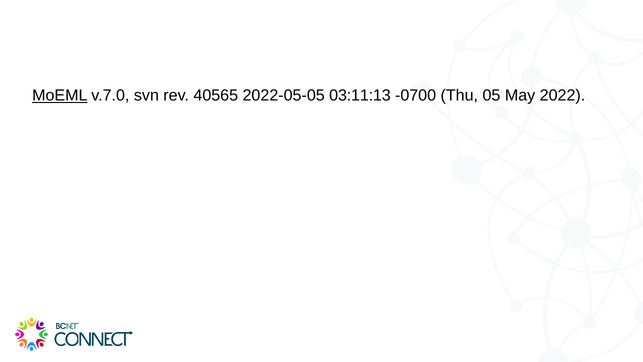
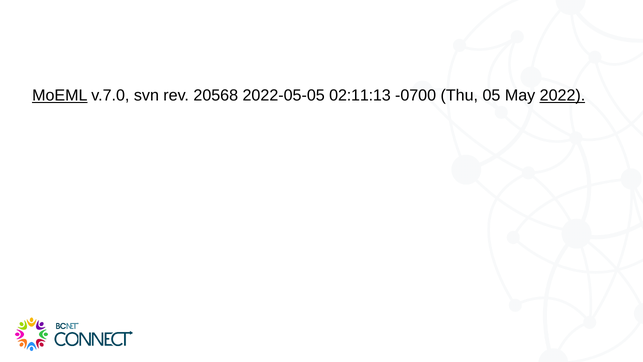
40565: 40565 -> 20568
03:11:13: 03:11:13 -> 02:11:13
2022 underline: none -> present
